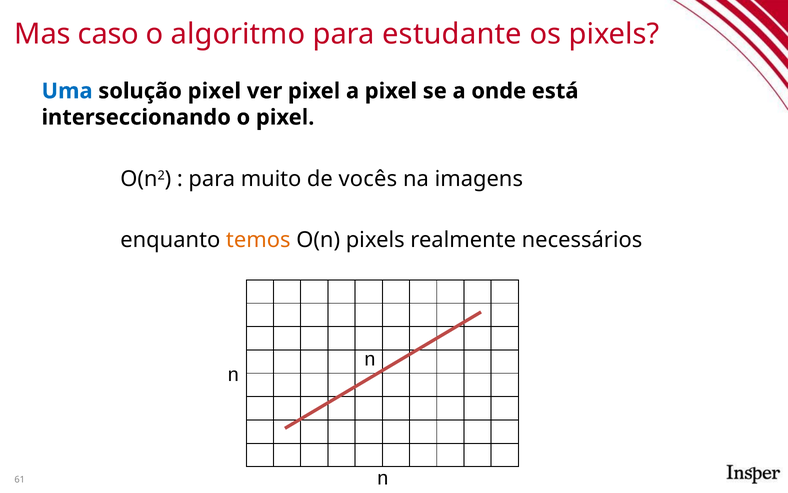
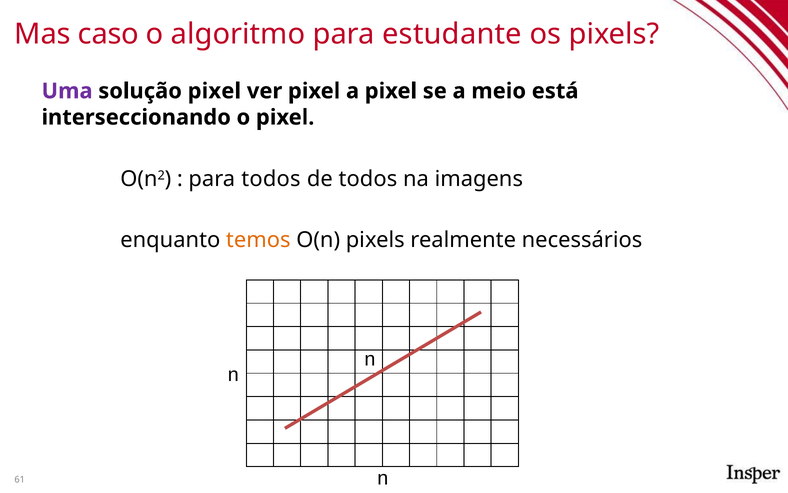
Uma colour: blue -> purple
onde: onde -> meio
para muito: muito -> todos
de vocês: vocês -> todos
